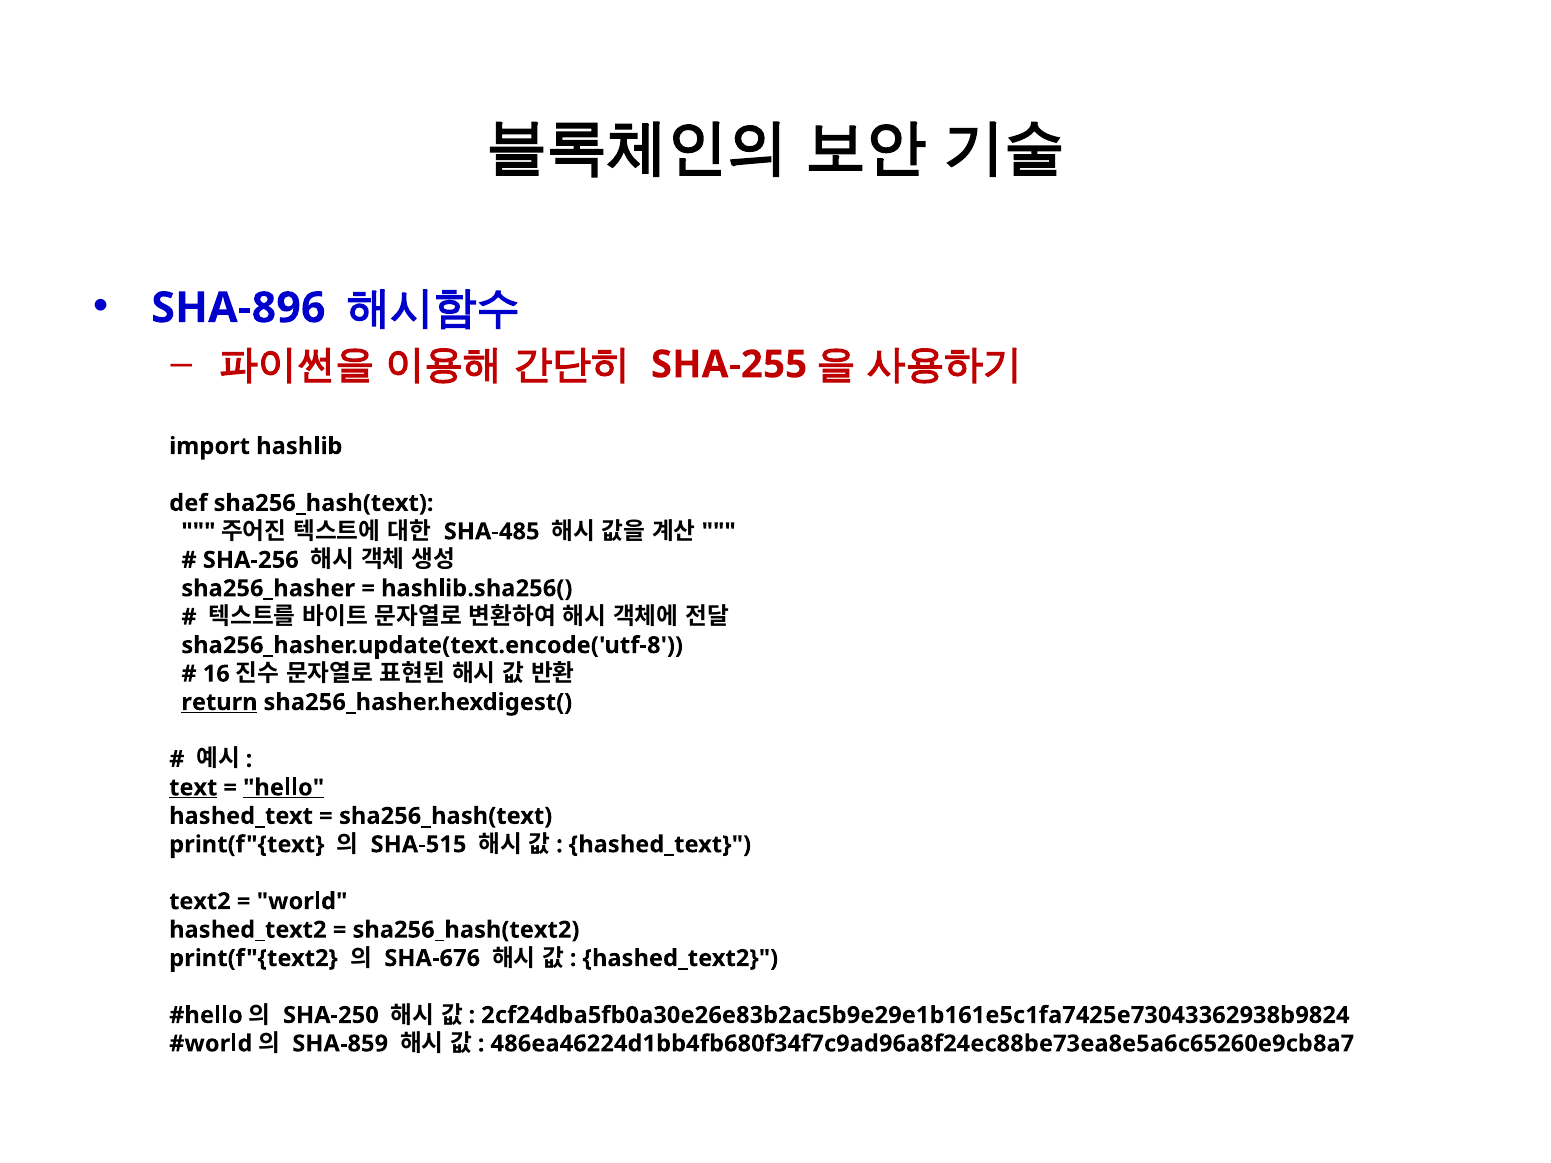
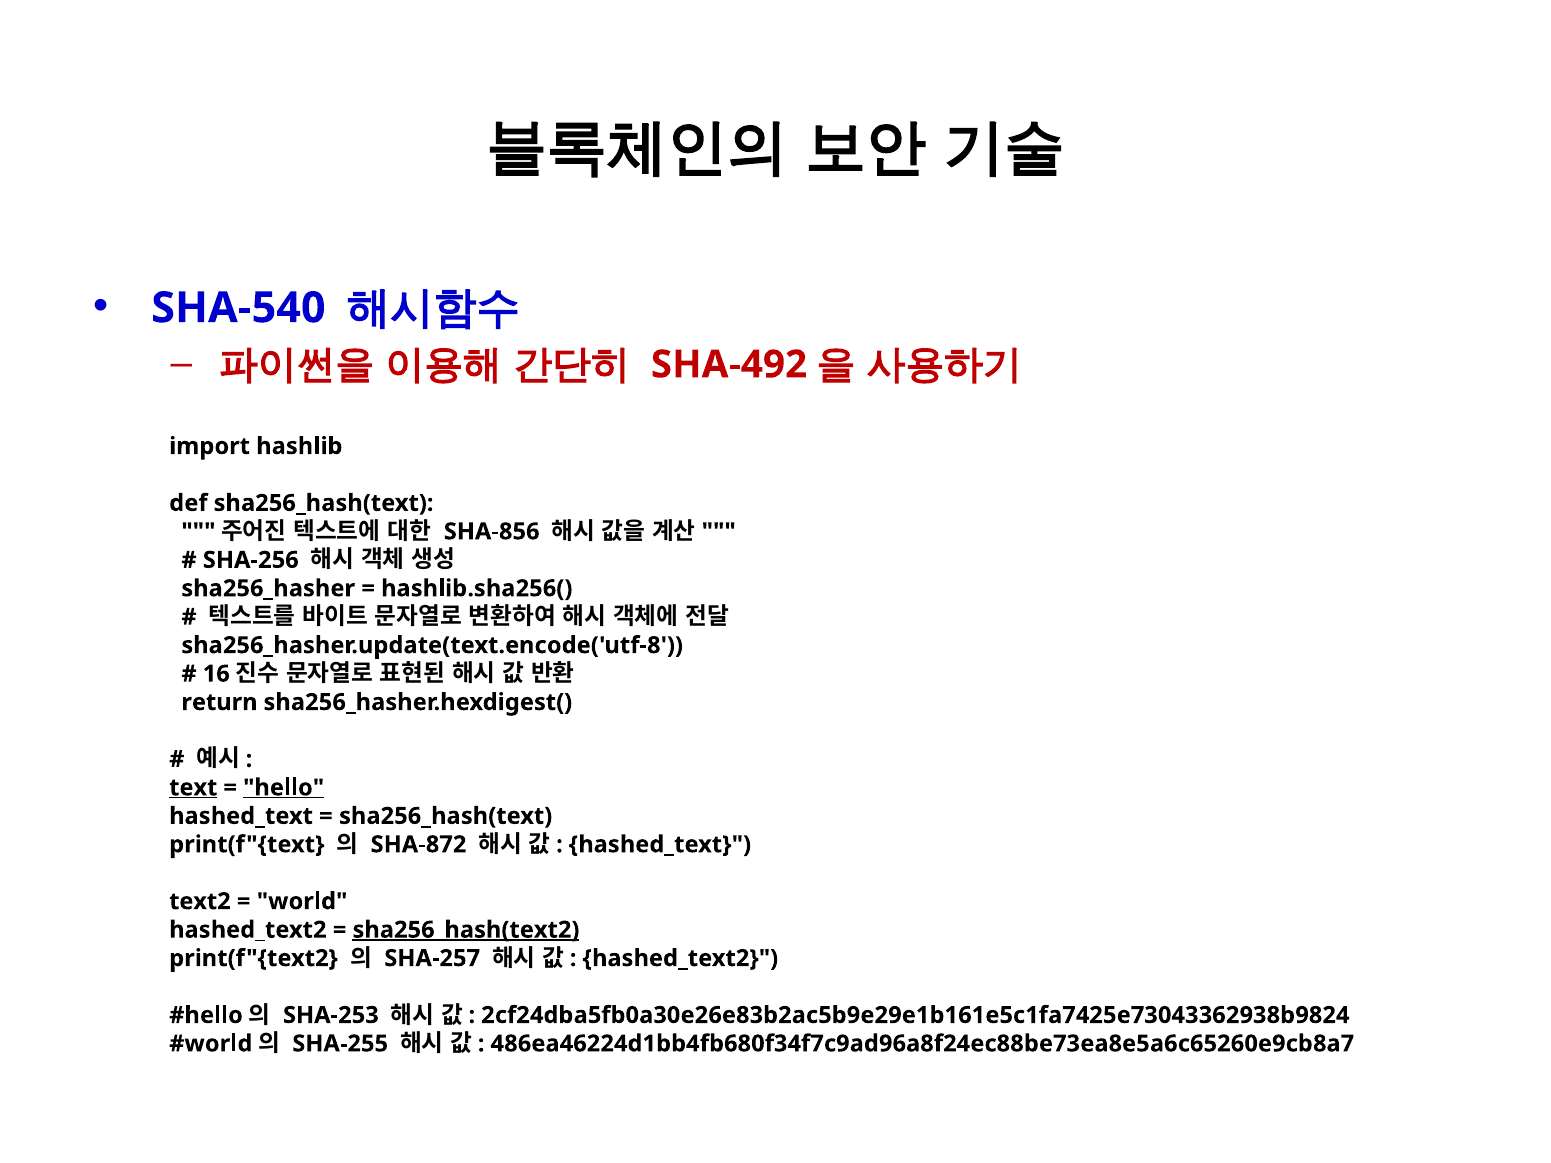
SHA-896: SHA-896 -> SHA-540
SHA-255: SHA-255 -> SHA-492
SHA-485: SHA-485 -> SHA-856
return underline: present -> none
SHA-515: SHA-515 -> SHA-872
sha256_hash(text2 underline: none -> present
SHA-676: SHA-676 -> SHA-257
SHA-250: SHA-250 -> SHA-253
SHA-859: SHA-859 -> SHA-255
